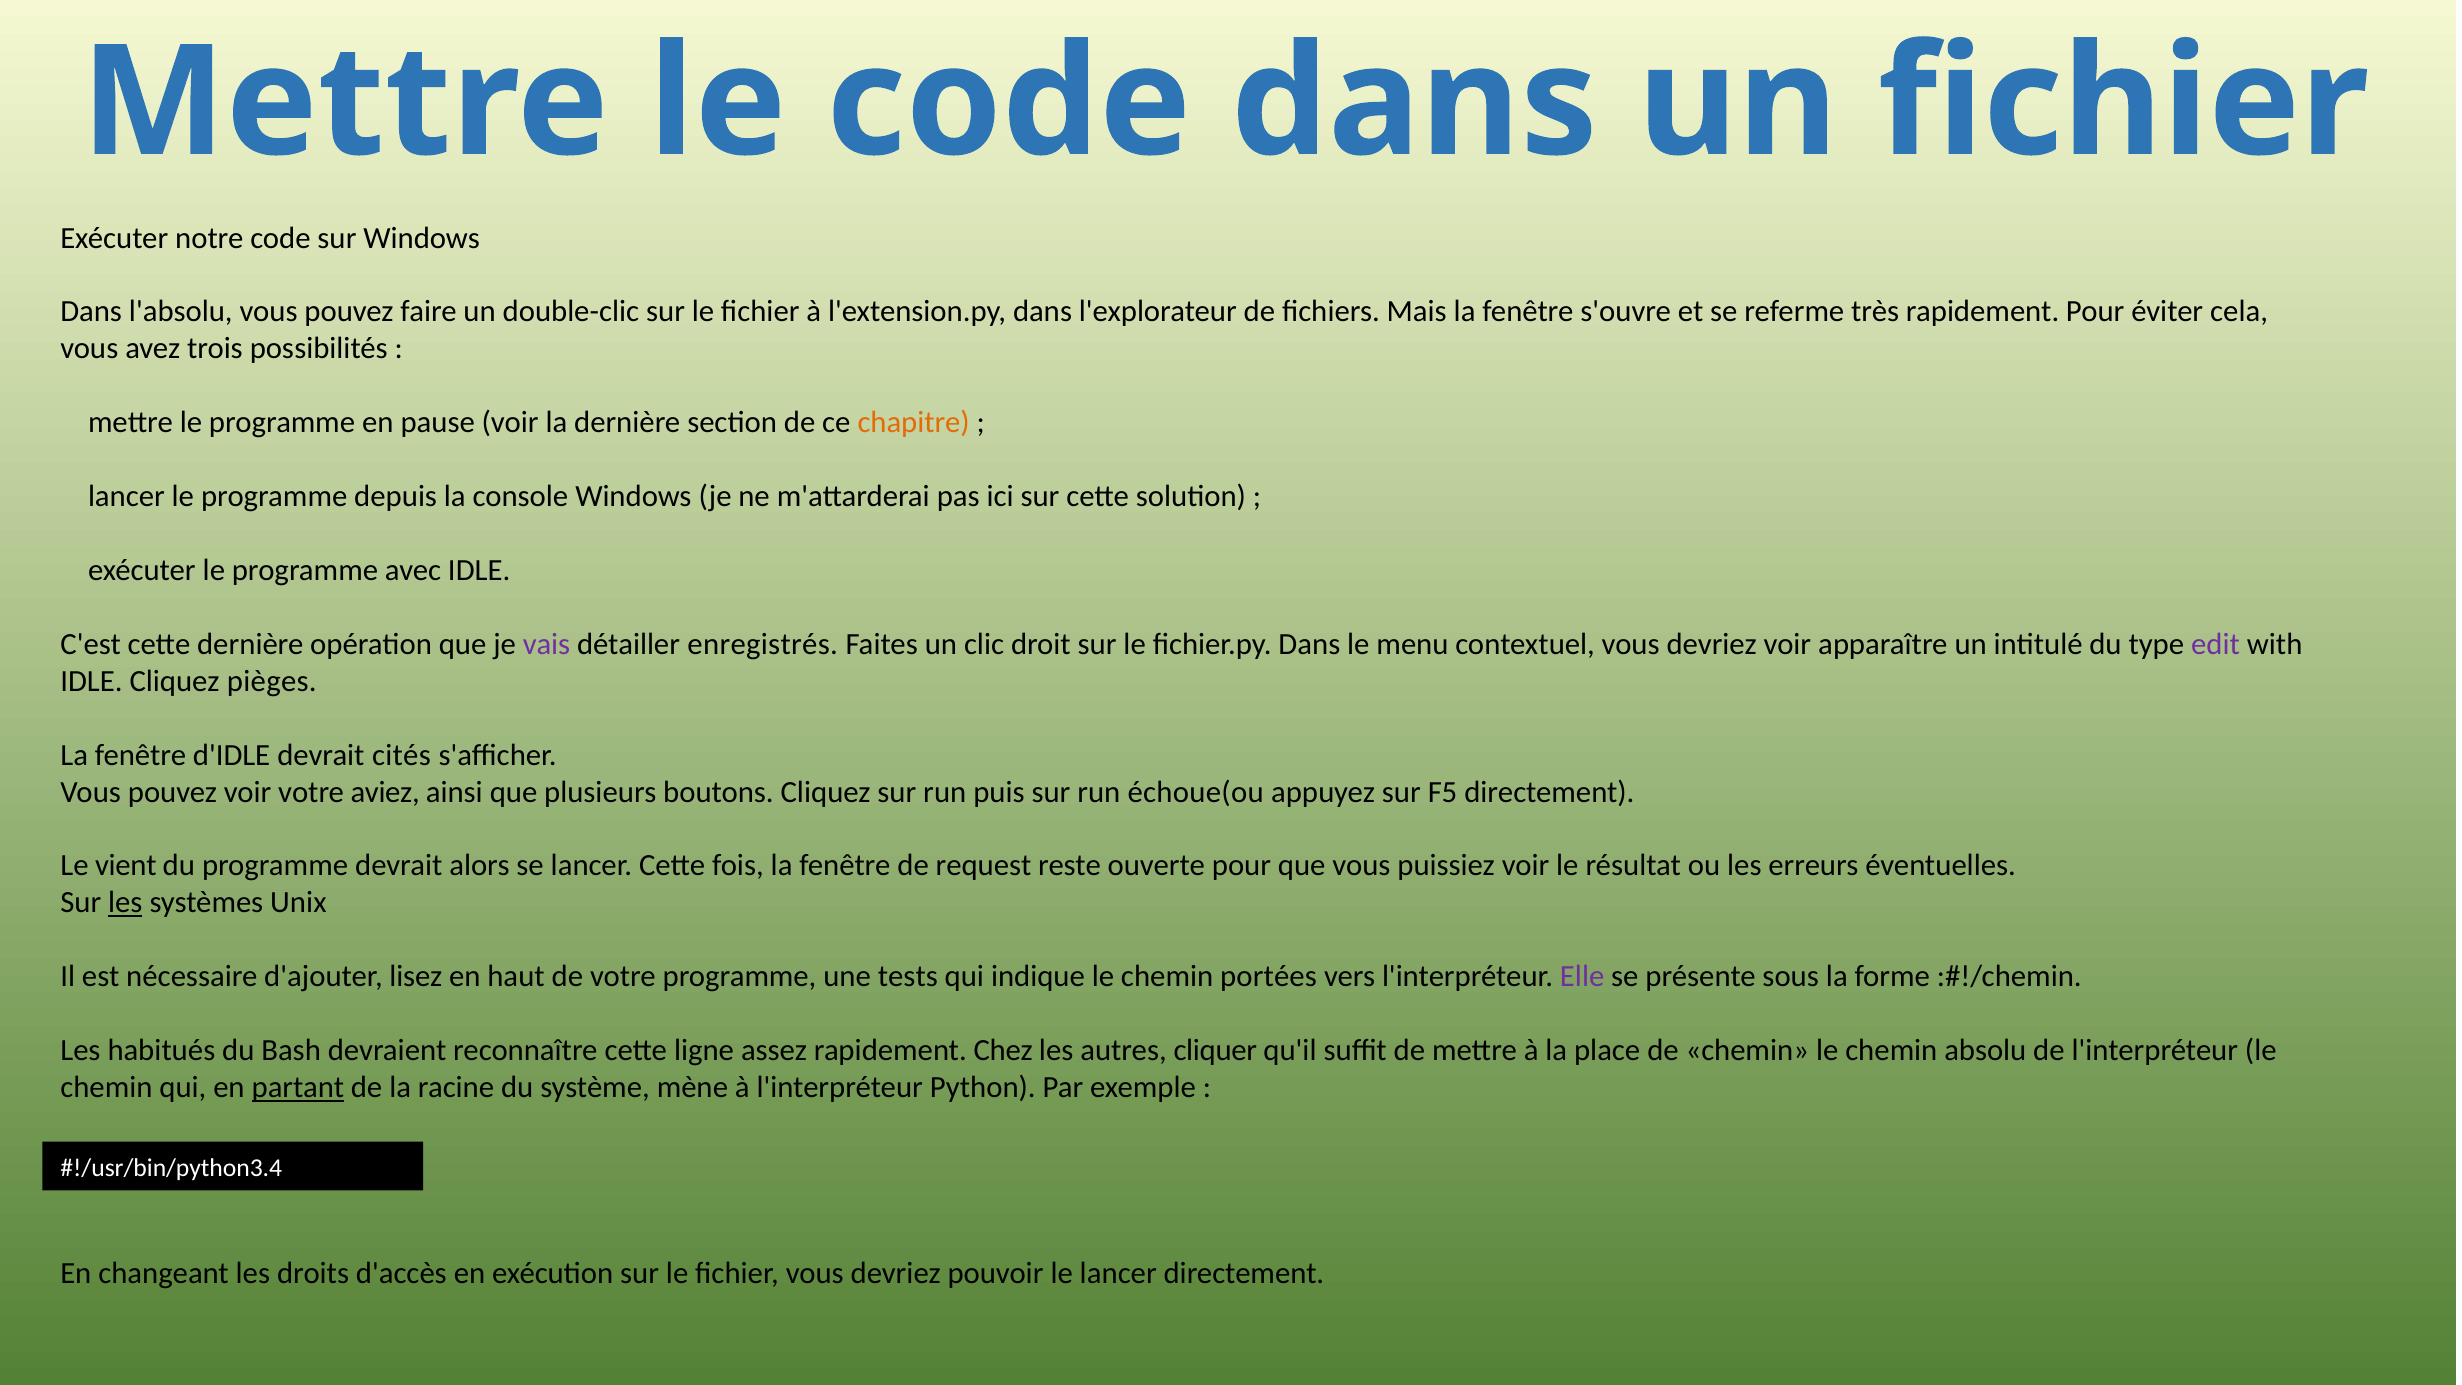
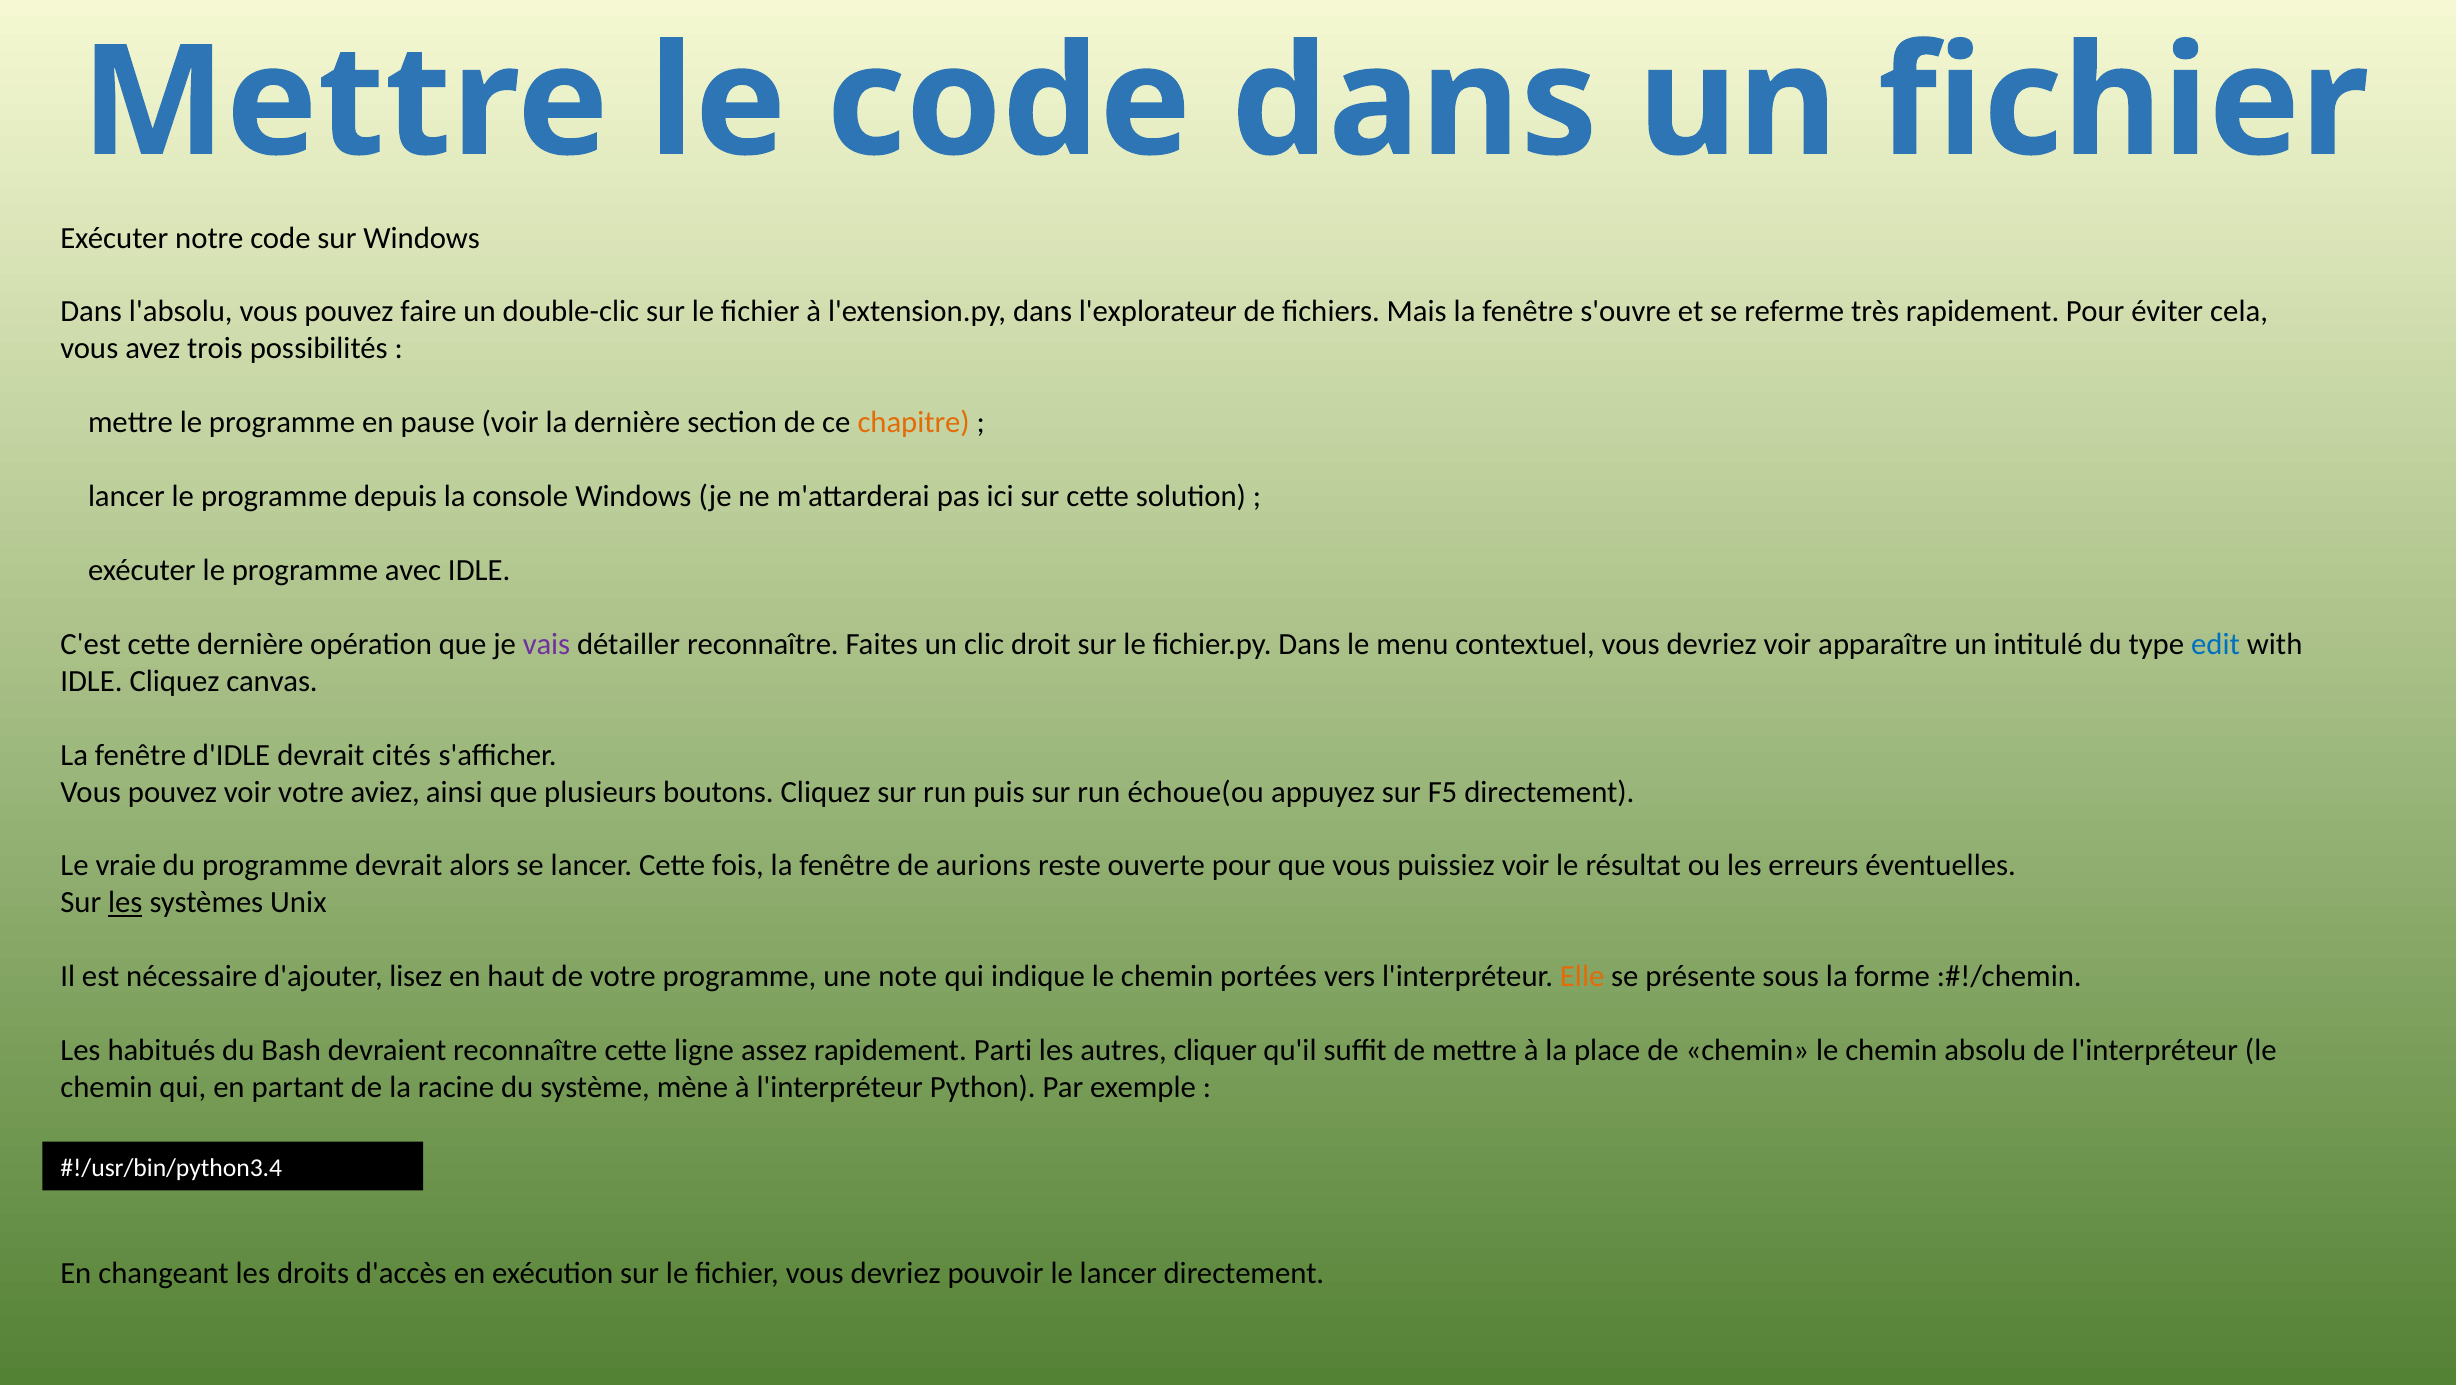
détailler enregistrés: enregistrés -> reconnaître
edit colour: purple -> blue
pièges: pièges -> canvas
vient: vient -> vraie
request: request -> aurions
tests: tests -> note
Elle colour: purple -> orange
Chez: Chez -> Parti
partant underline: present -> none
